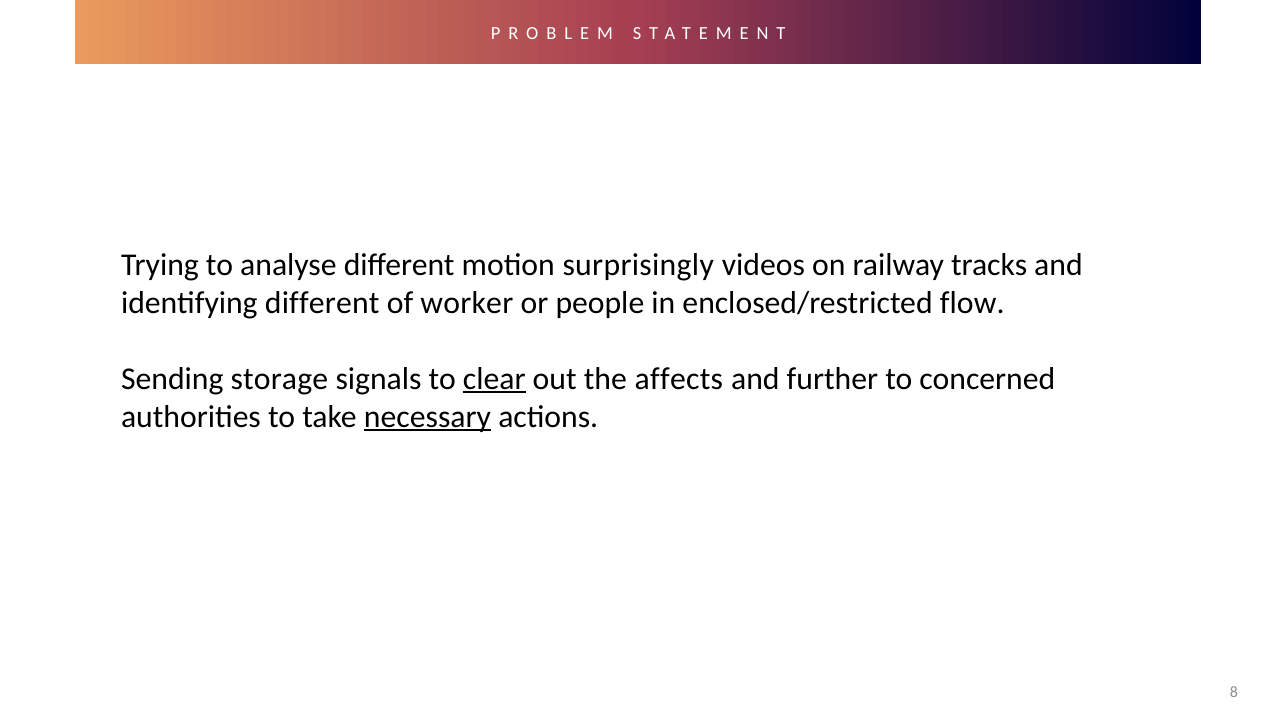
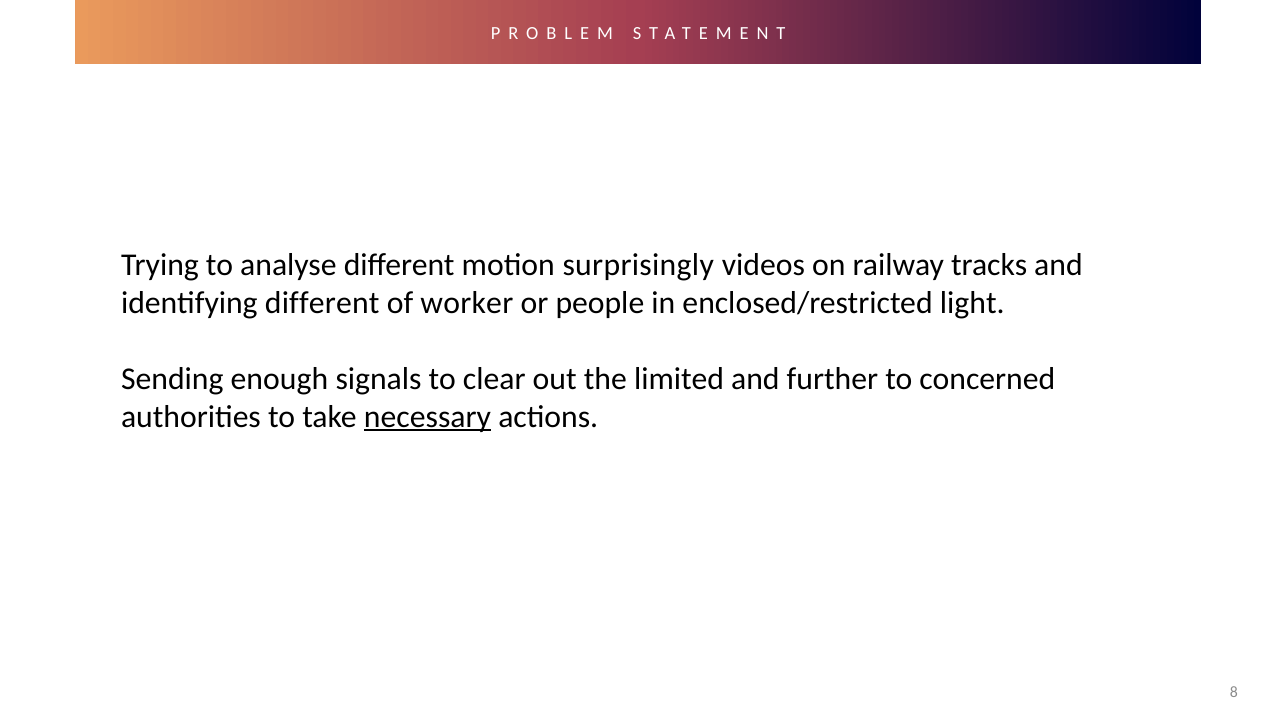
flow: flow -> light
storage: storage -> enough
clear underline: present -> none
affects: affects -> limited
